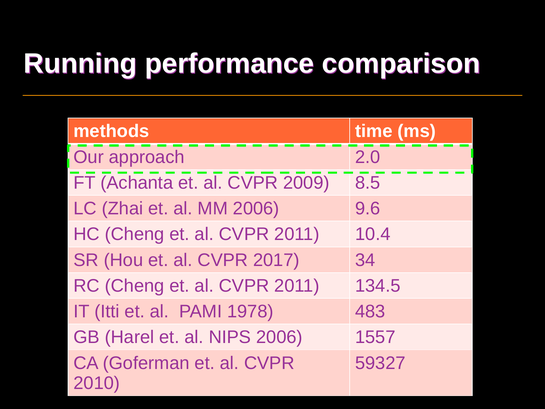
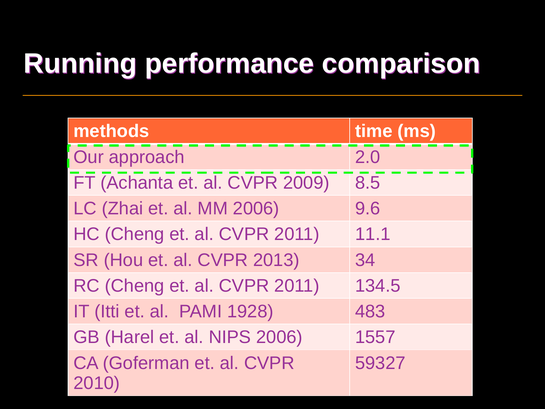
10.4: 10.4 -> 11.1
2017: 2017 -> 2013
1978: 1978 -> 1928
